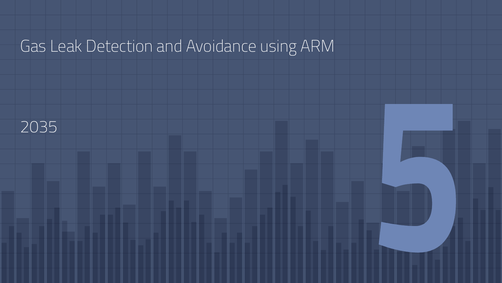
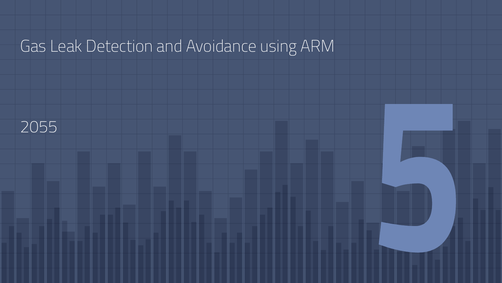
2035: 2035 -> 2055
